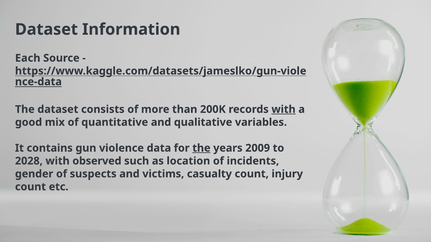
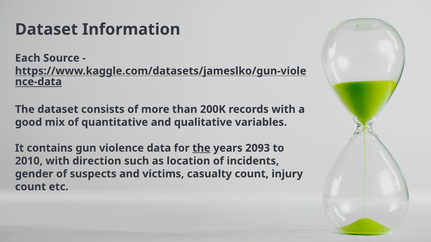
with at (284, 110) underline: present -> none
2009: 2009 -> 2093
2028: 2028 -> 2010
observed: observed -> direction
